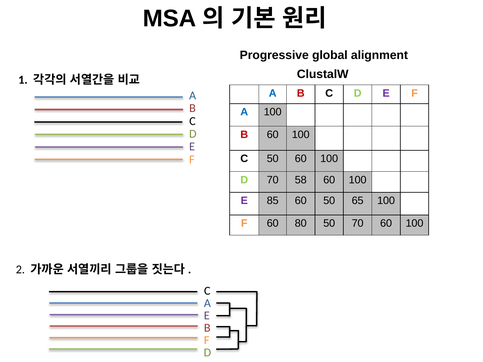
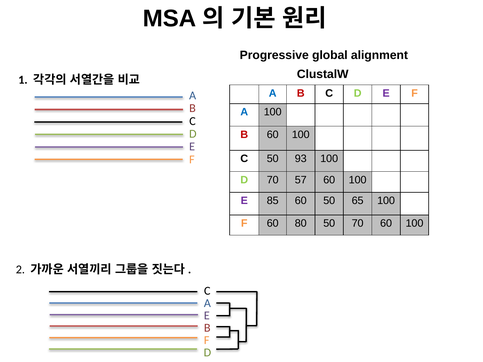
50 60: 60 -> 93
58: 58 -> 57
